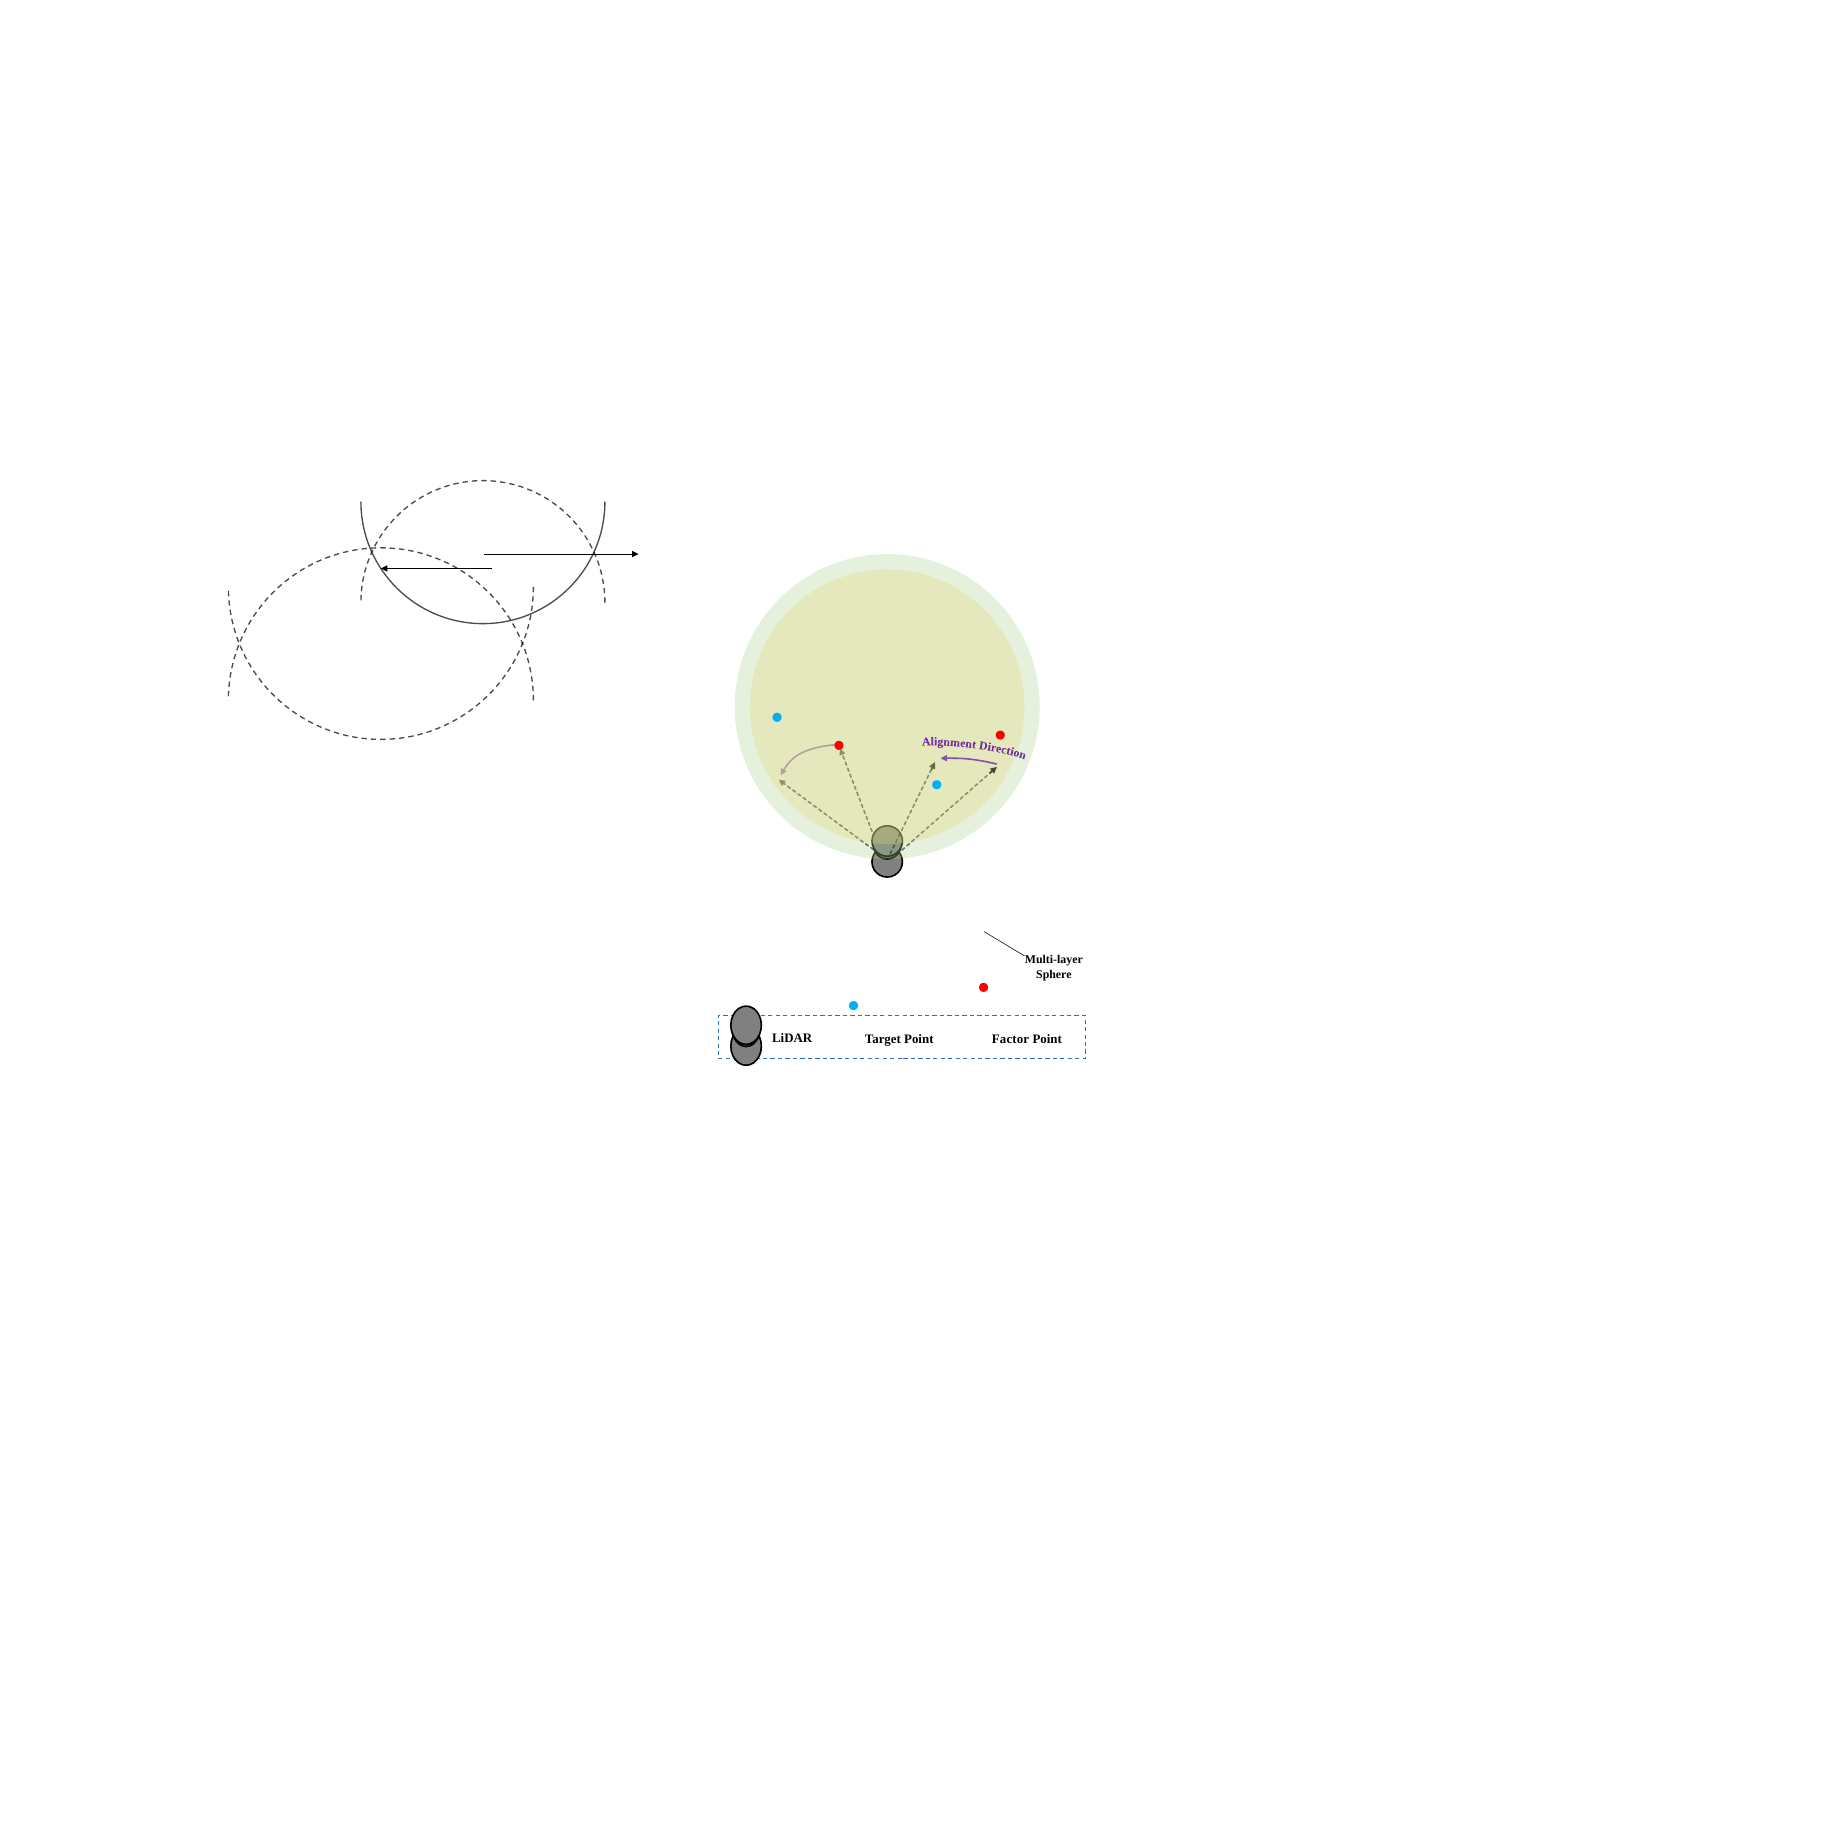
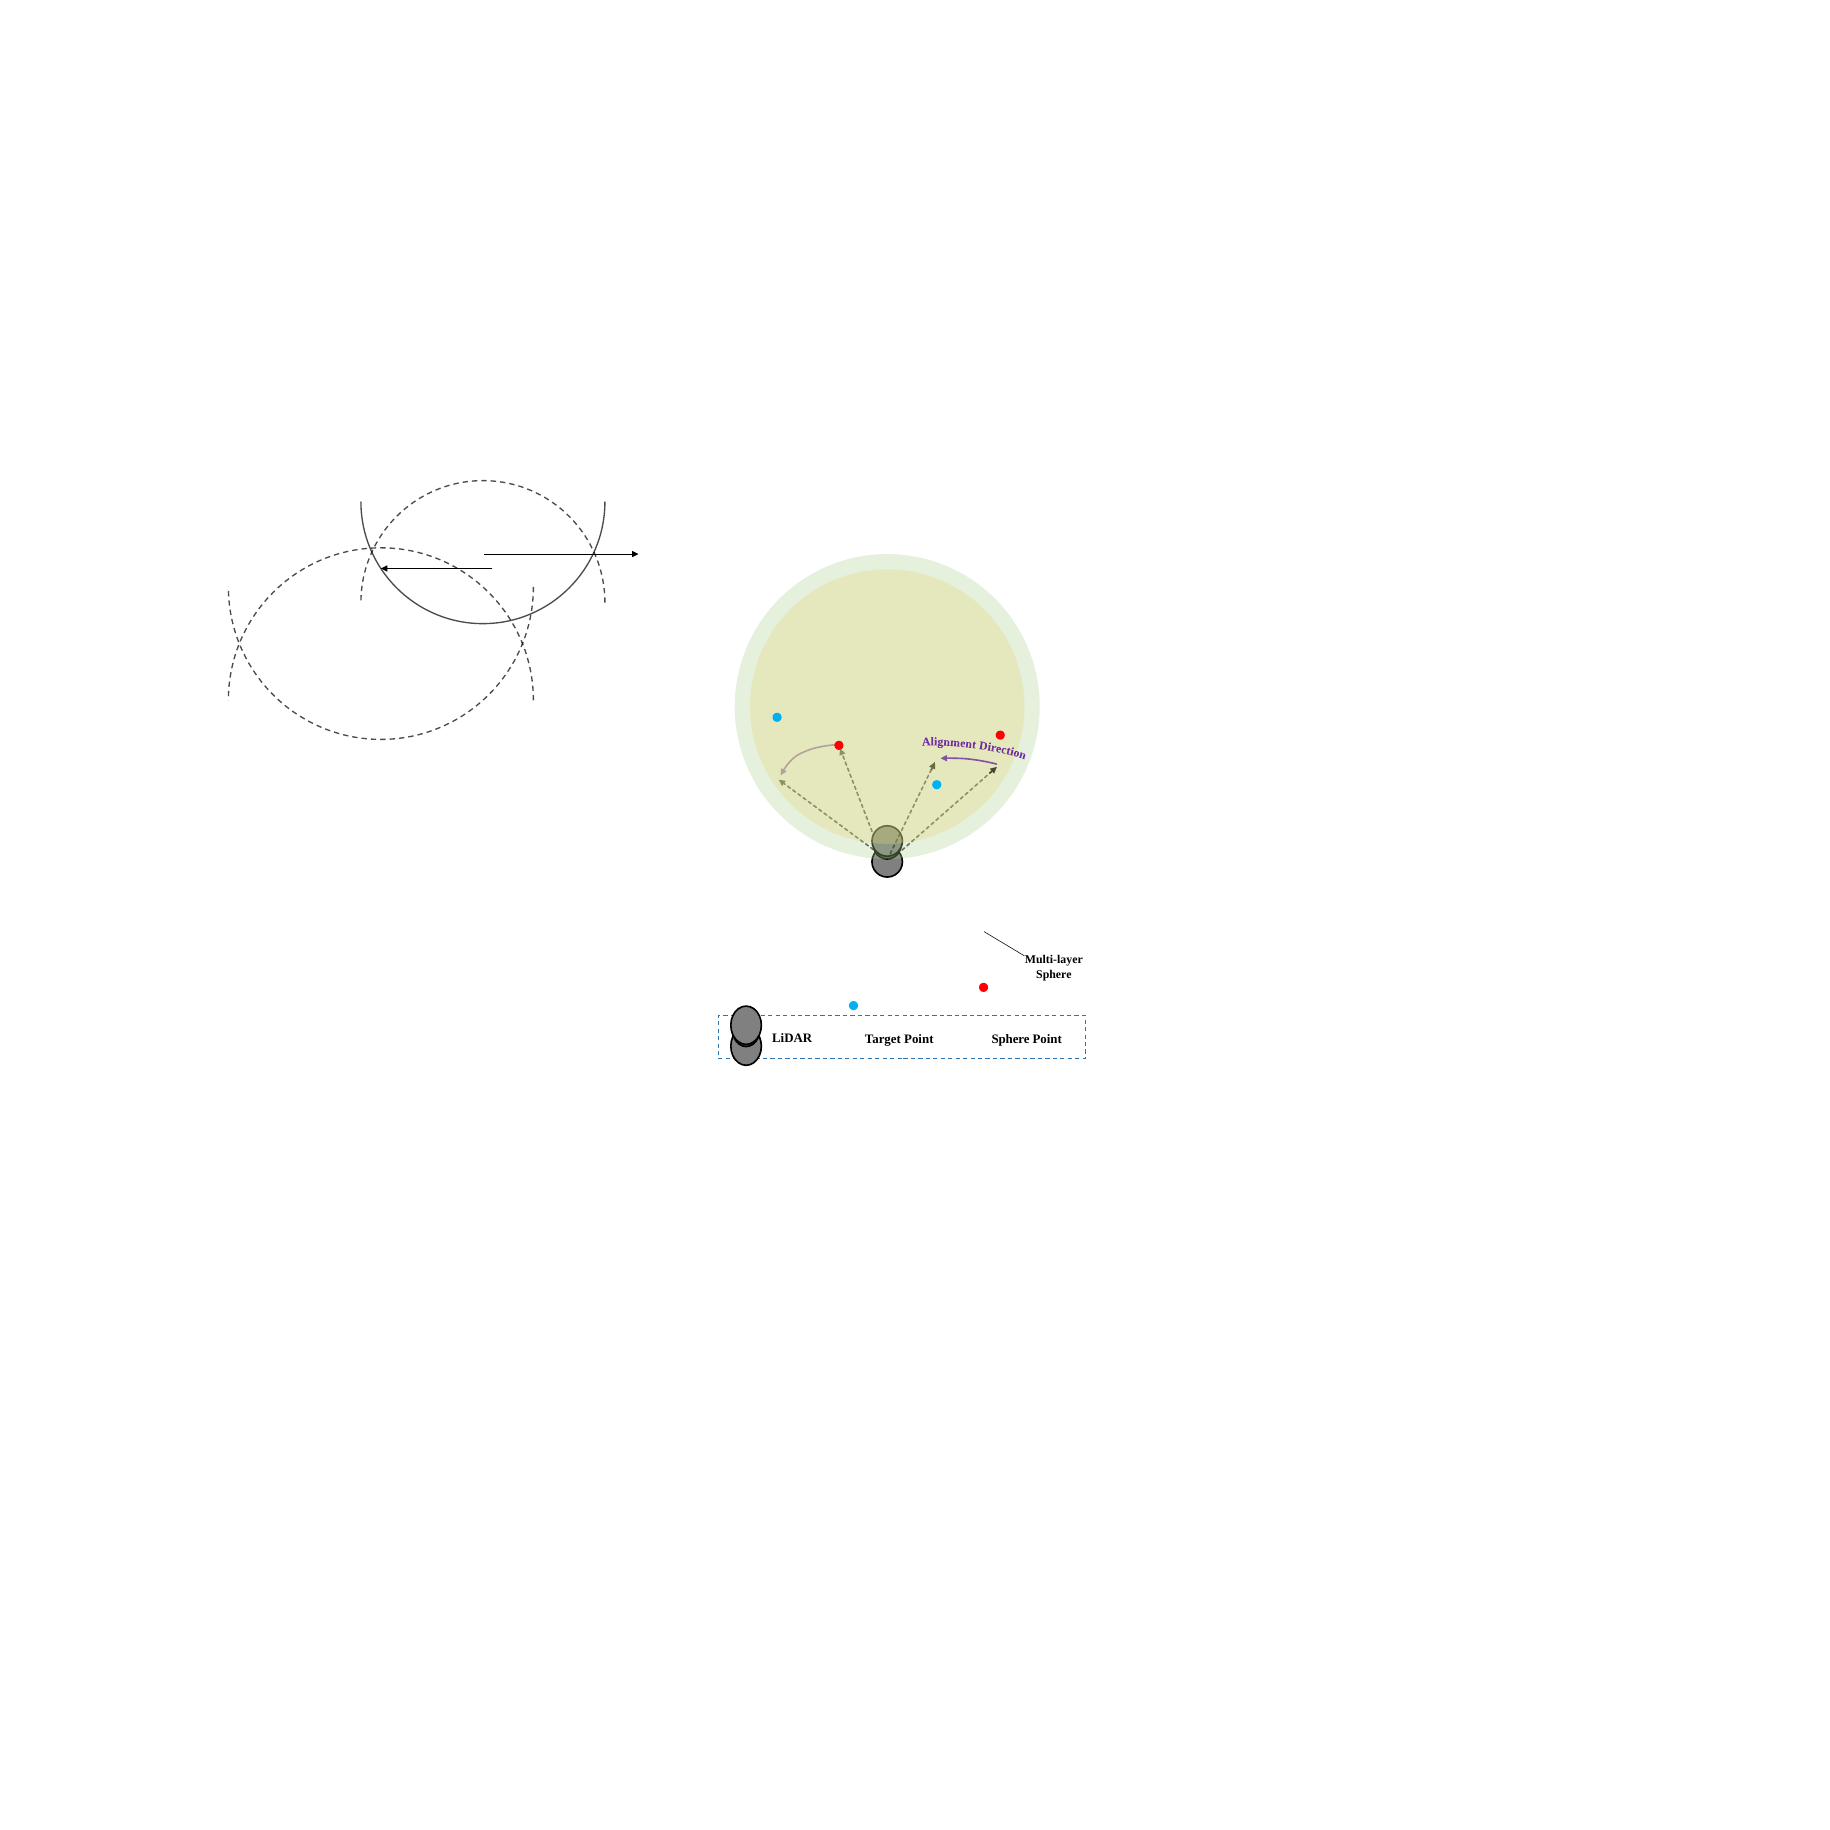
Point Factor: Factor -> Sphere
